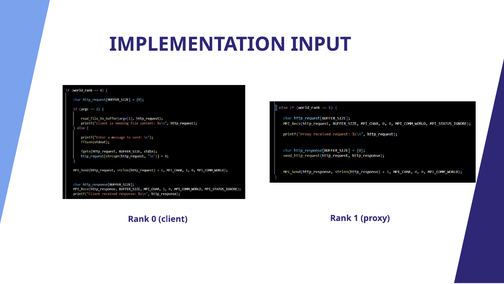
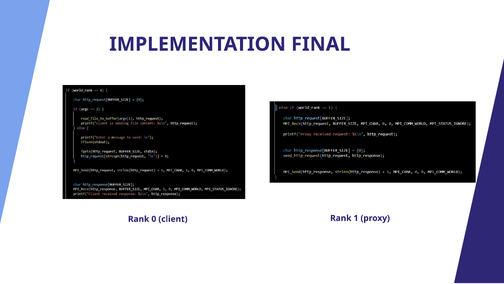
INPUT: INPUT -> FINAL
